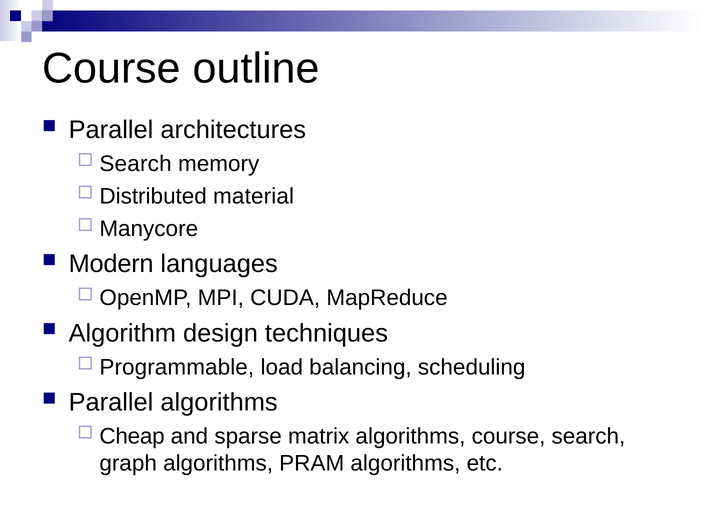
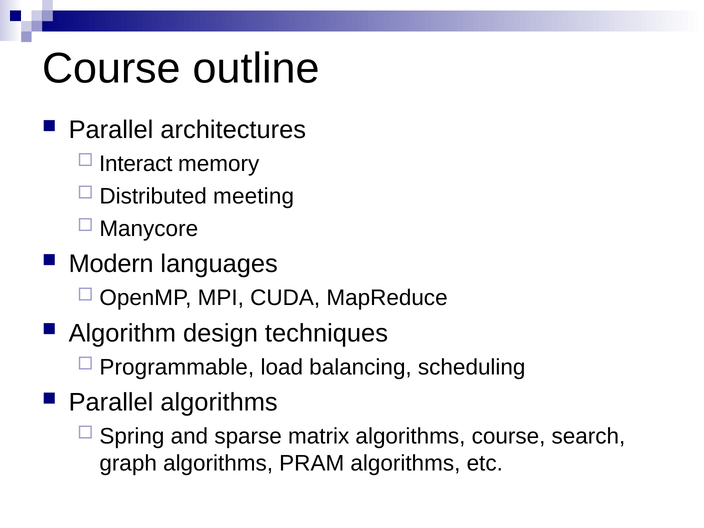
Search at (136, 164): Search -> Interact
material: material -> meeting
Cheap: Cheap -> Spring
